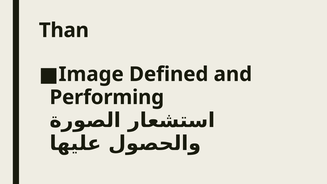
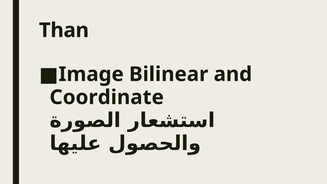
Defined: Defined -> Bilinear
Performing: Performing -> Coordinate
